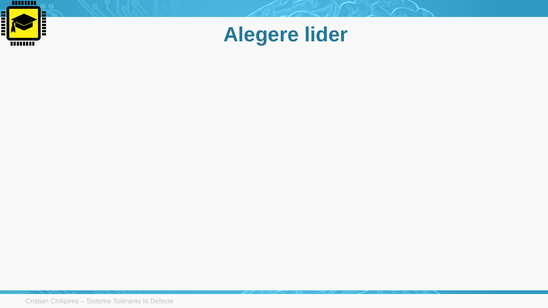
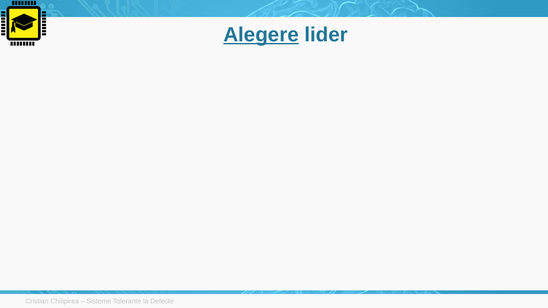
Alegere underline: none -> present
